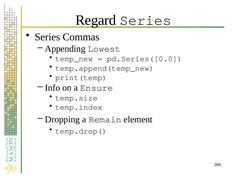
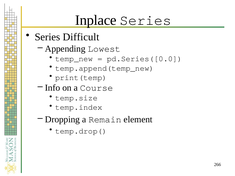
Regard: Regard -> Inplace
Commas: Commas -> Difficult
Ensure: Ensure -> Course
